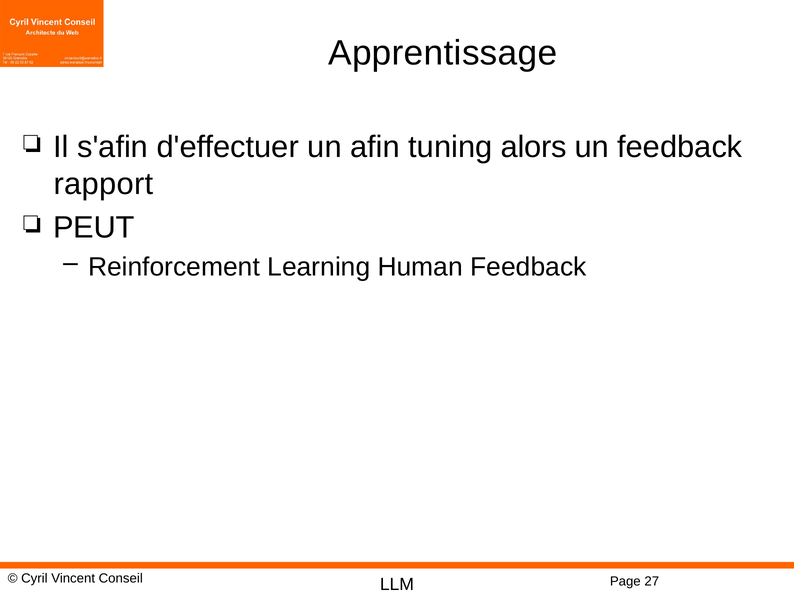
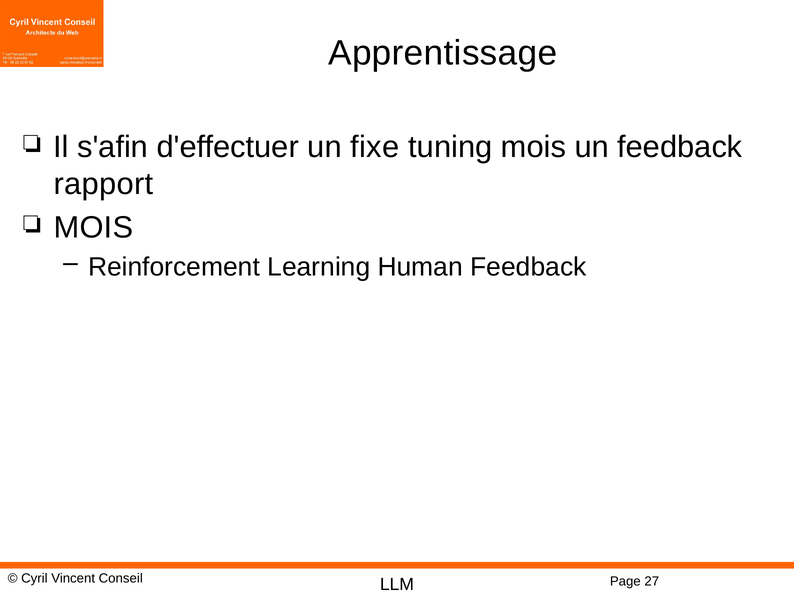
afin: afin -> fixe
tuning alors: alors -> mois
PEUT at (94, 228): PEUT -> MOIS
